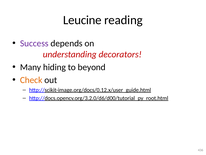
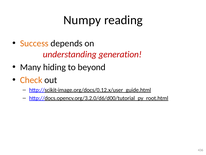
Leucine: Leucine -> Numpy
Success colour: purple -> orange
decorators: decorators -> generation
